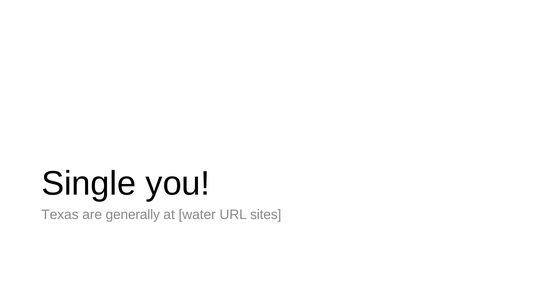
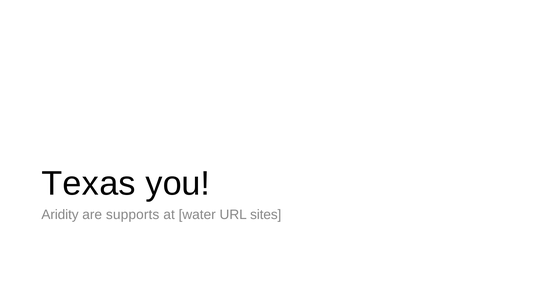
Single: Single -> Texas
Texas: Texas -> Aridity
generally: generally -> supports
